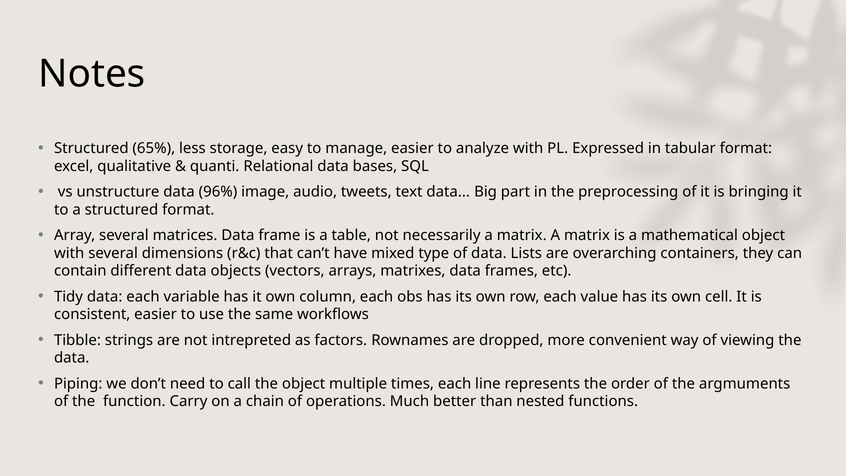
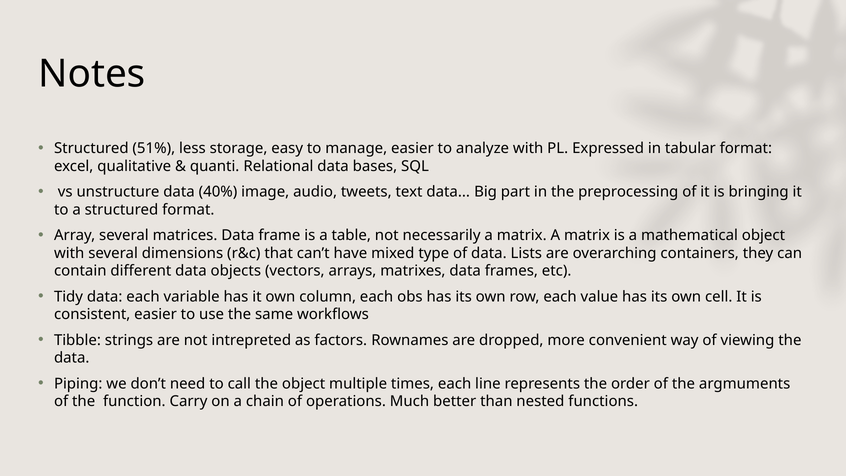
65%: 65% -> 51%
96%: 96% -> 40%
